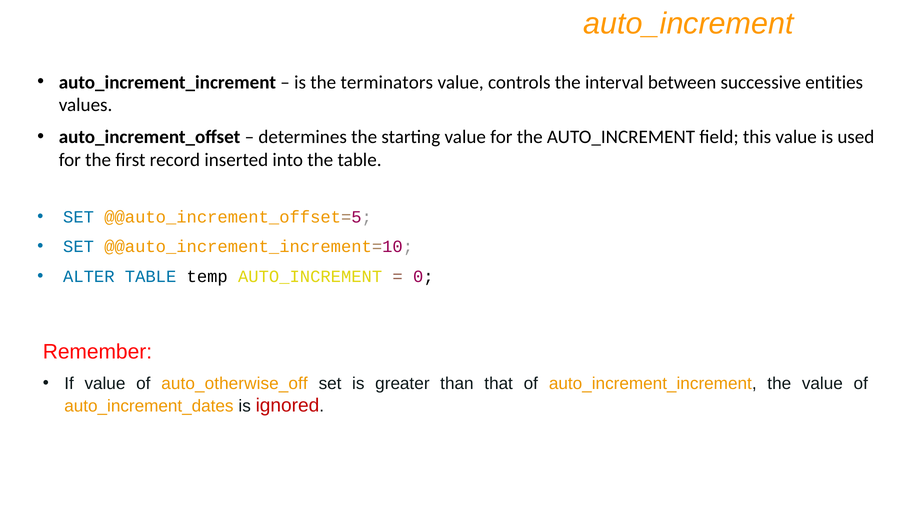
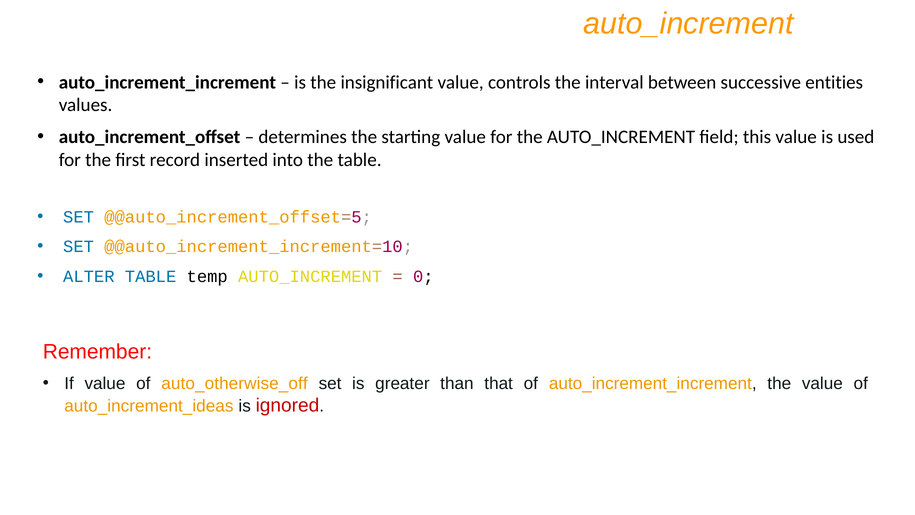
terminators: terminators -> insignificant
auto_increment_dates: auto_increment_dates -> auto_increment_ideas
